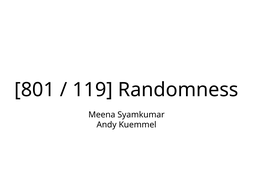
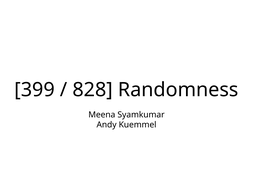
801: 801 -> 399
119: 119 -> 828
